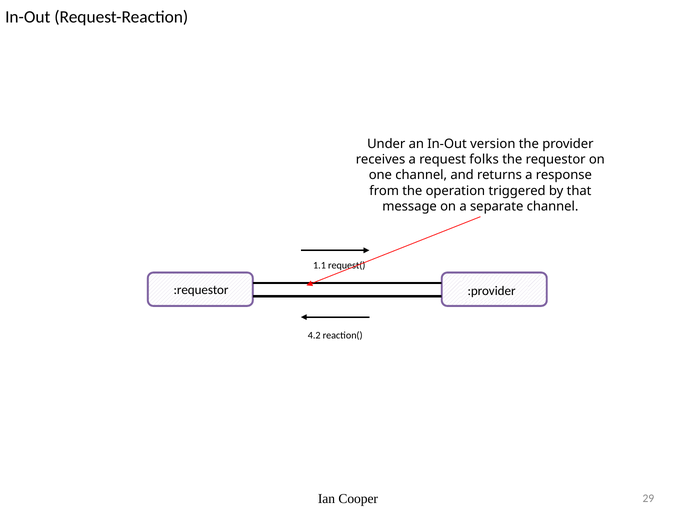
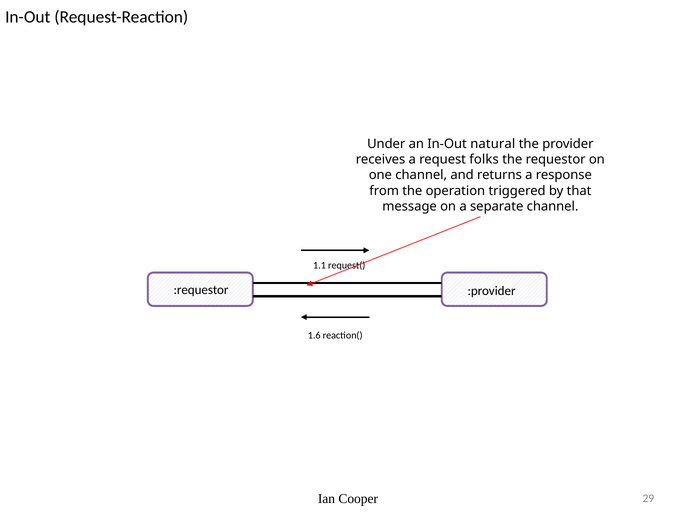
version: version -> natural
4.2: 4.2 -> 1.6
